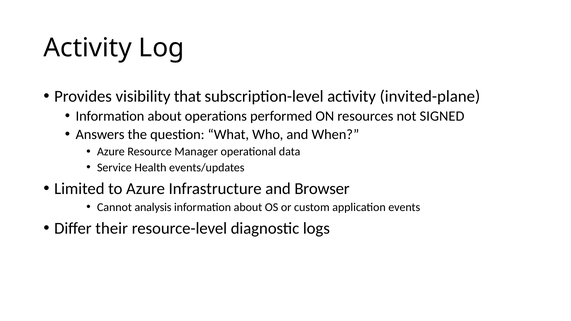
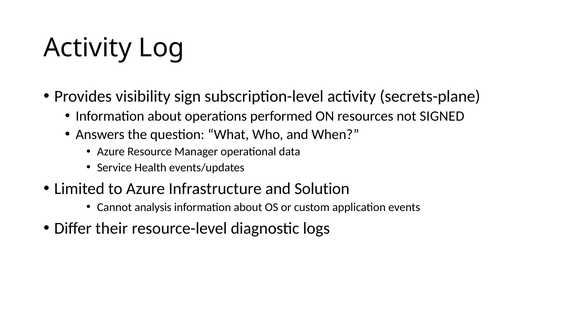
that: that -> sign
invited-plane: invited-plane -> secrets-plane
Browser: Browser -> Solution
